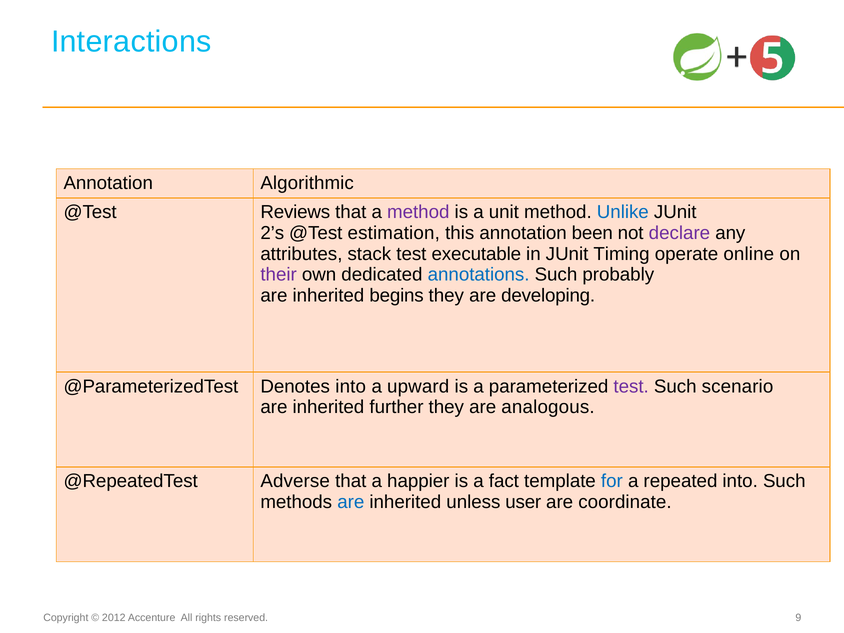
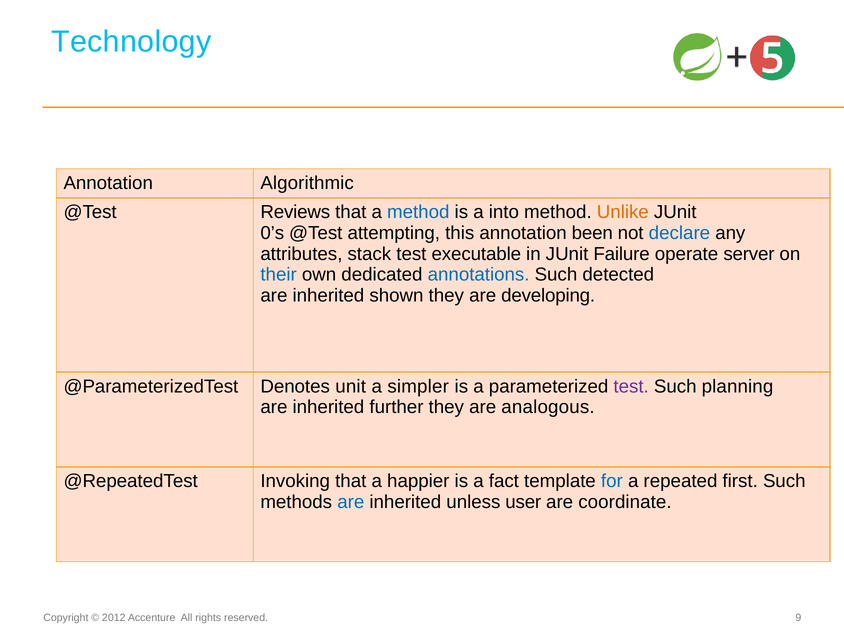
Interactions: Interactions -> Technology
method at (418, 212) colour: purple -> blue
unit: unit -> into
Unlike colour: blue -> orange
2’s: 2’s -> 0’s
estimation: estimation -> attempting
declare colour: purple -> blue
Timing: Timing -> Failure
online: online -> server
their colour: purple -> blue
probably: probably -> detected
begins: begins -> shown
Denotes into: into -> unit
upward: upward -> simpler
scenario: scenario -> planning
Adverse: Adverse -> Invoking
repeated into: into -> first
